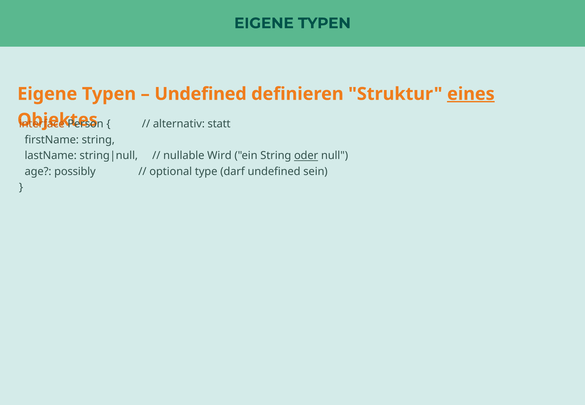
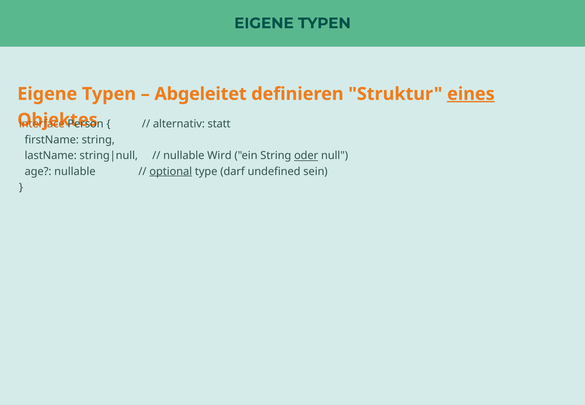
Undefined at (201, 94): Undefined -> Abgeleitet
age possibly: possibly -> nullable
optional underline: none -> present
